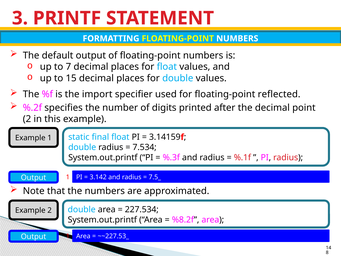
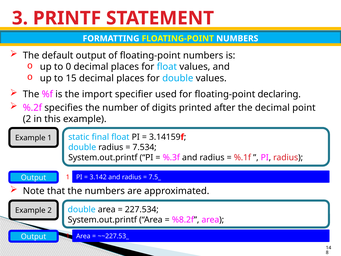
7: 7 -> 0
reflected: reflected -> declaring
